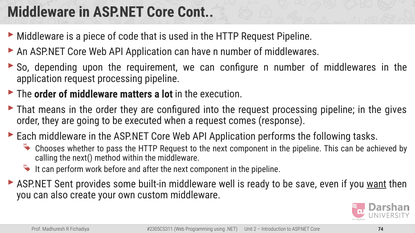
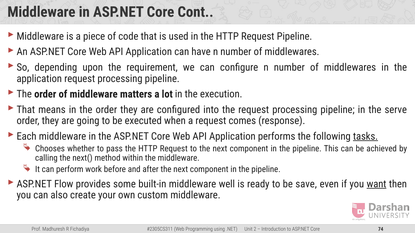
gives: gives -> serve
tasks underline: none -> present
Sent: Sent -> Flow
